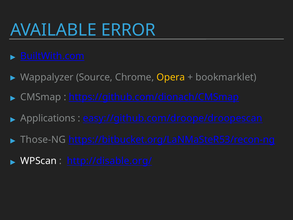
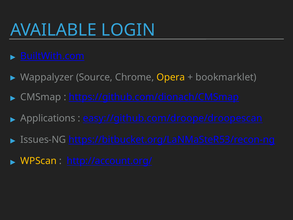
ERROR: ERROR -> LOGIN
Those-NG: Those-NG -> Issues-NG
WPScan colour: white -> yellow
http://disable.org/: http://disable.org/ -> http://account.org/
